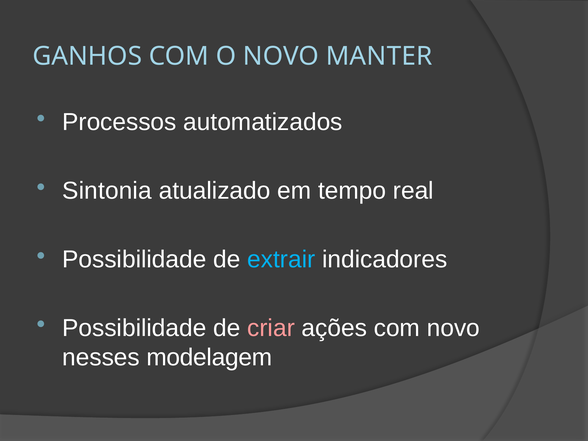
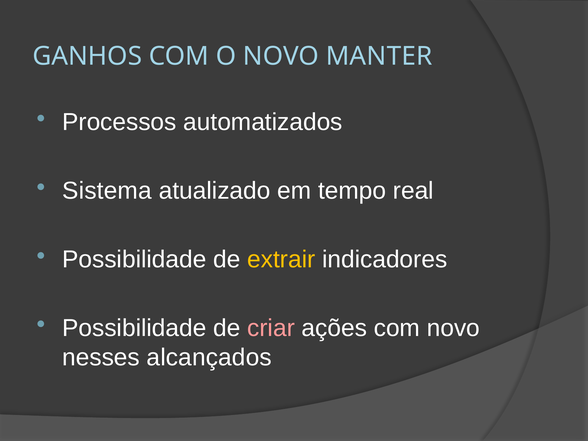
Sintonia: Sintonia -> Sistema
extrair colour: light blue -> yellow
modelagem: modelagem -> alcançados
